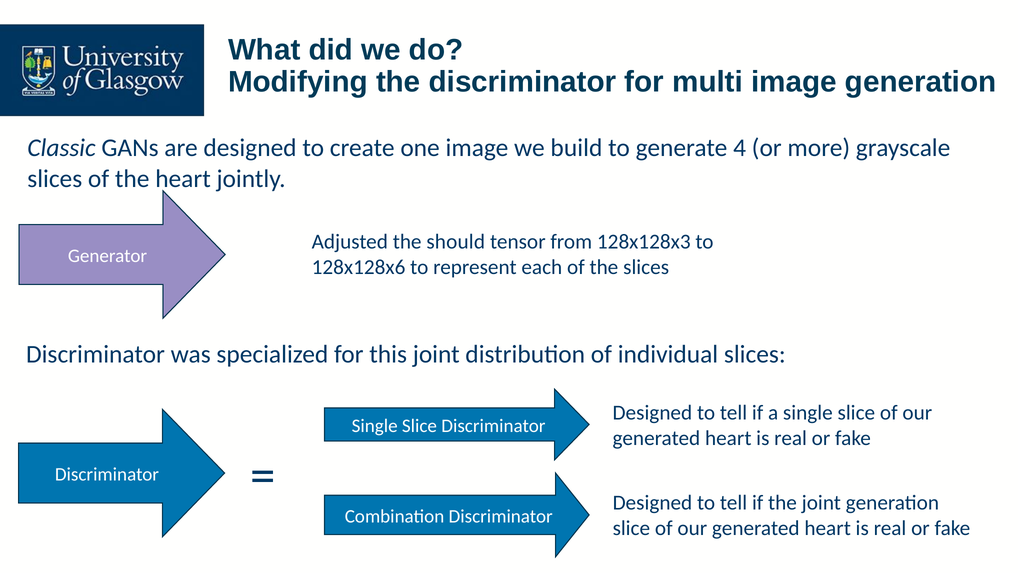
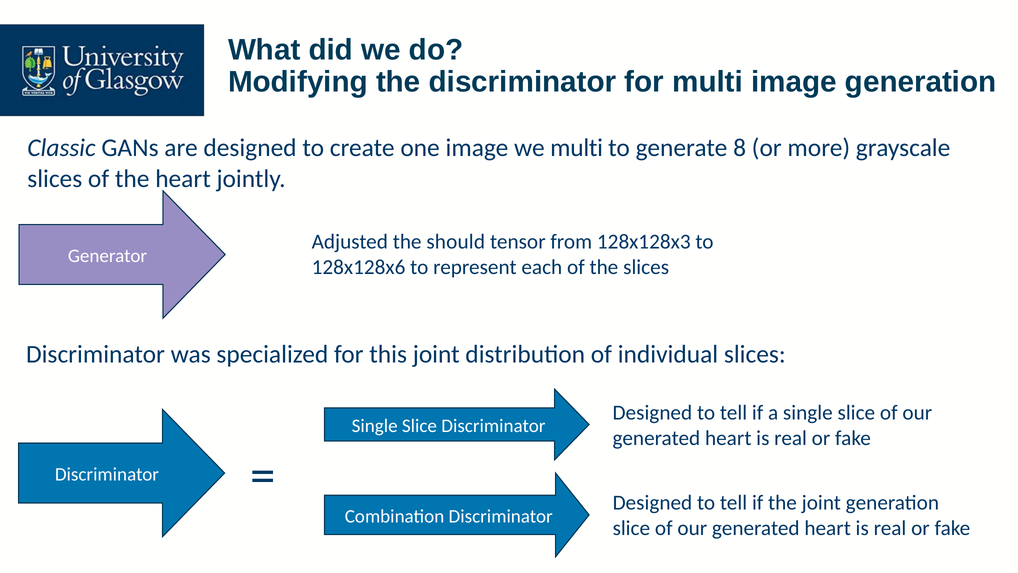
we build: build -> multi
4: 4 -> 8
